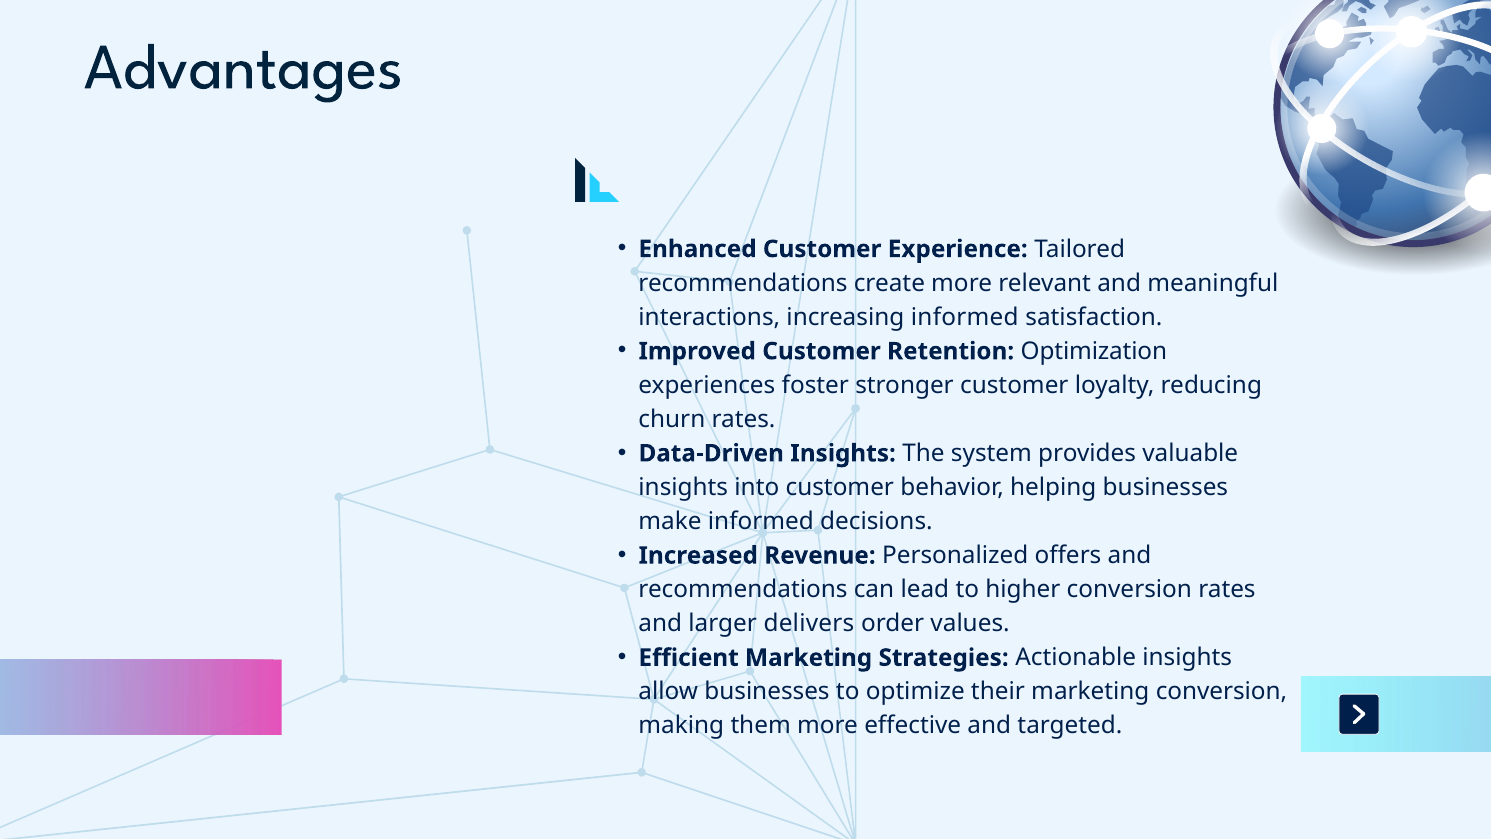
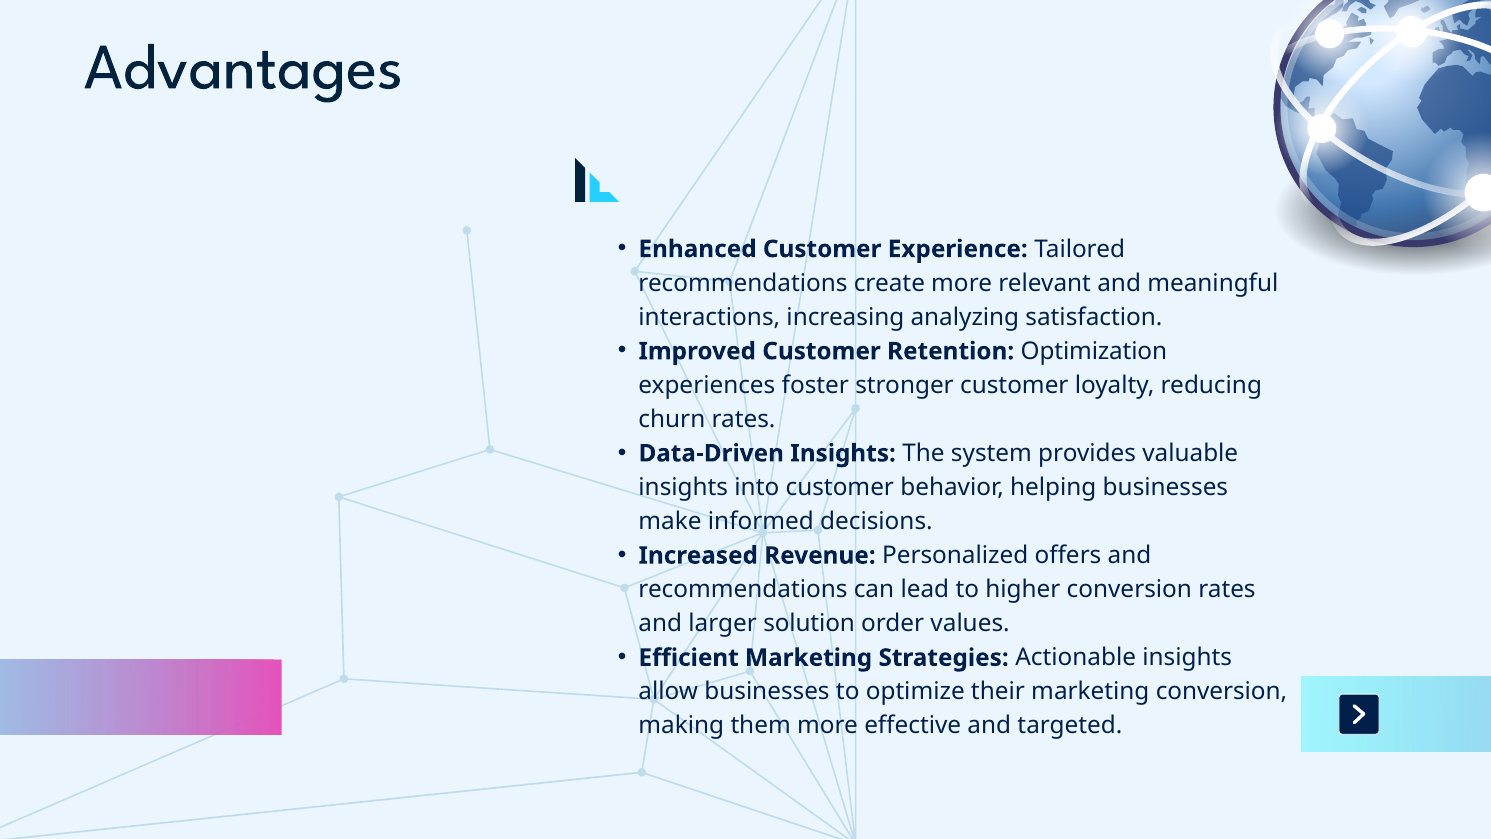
increasing informed: informed -> analyzing
delivers: delivers -> solution
